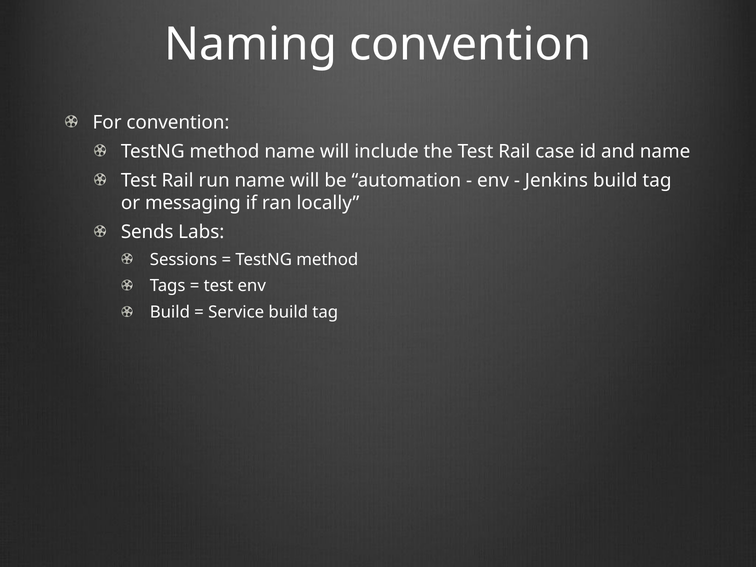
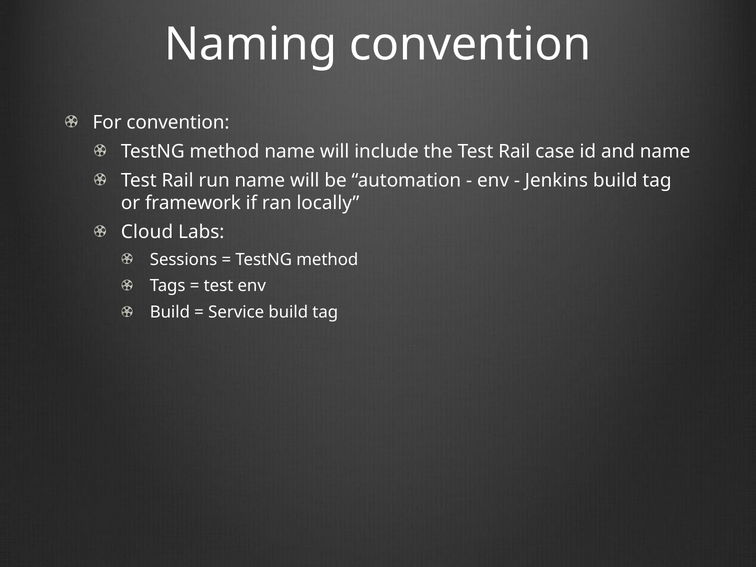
messaging: messaging -> framework
Sends: Sends -> Cloud
